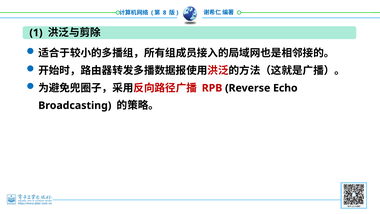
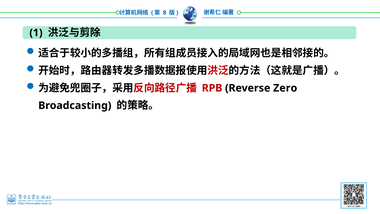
Echo: Echo -> Zero
